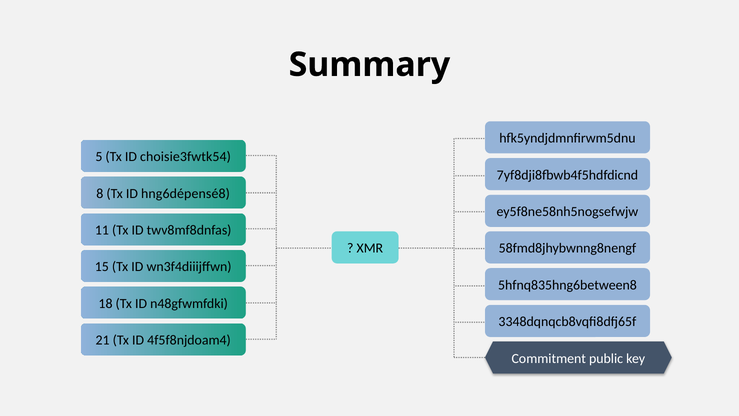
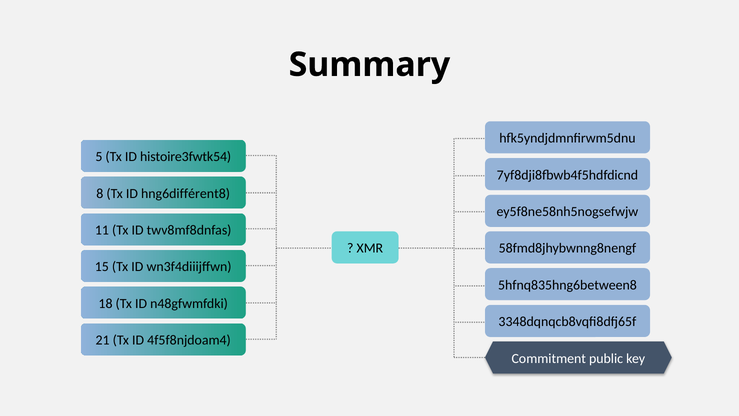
choisie3fwtk54: choisie3fwtk54 -> histoire3fwtk54
hng6dépensé8: hng6dépensé8 -> hng6différent8
